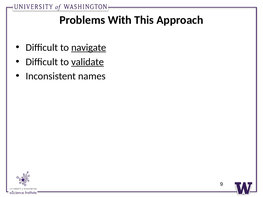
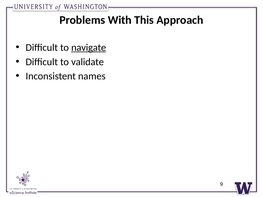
validate underline: present -> none
